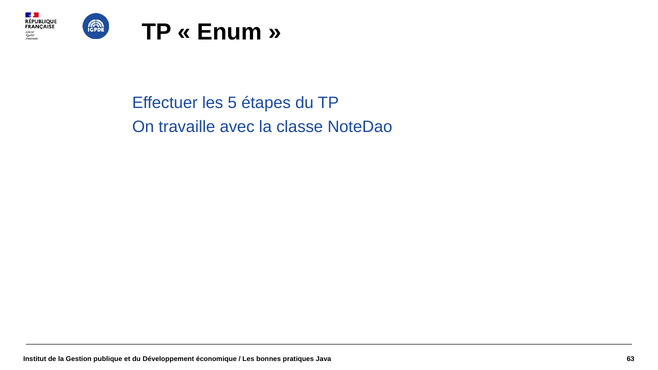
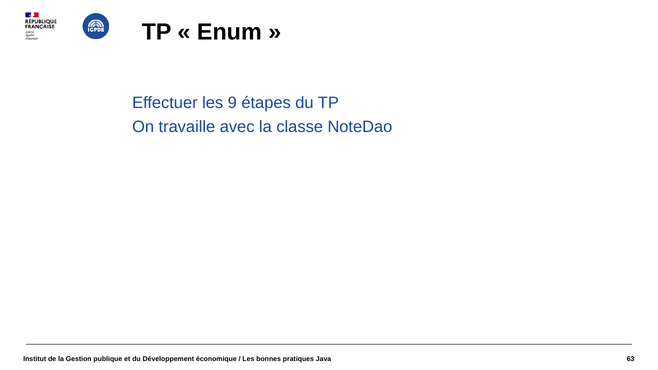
5: 5 -> 9
